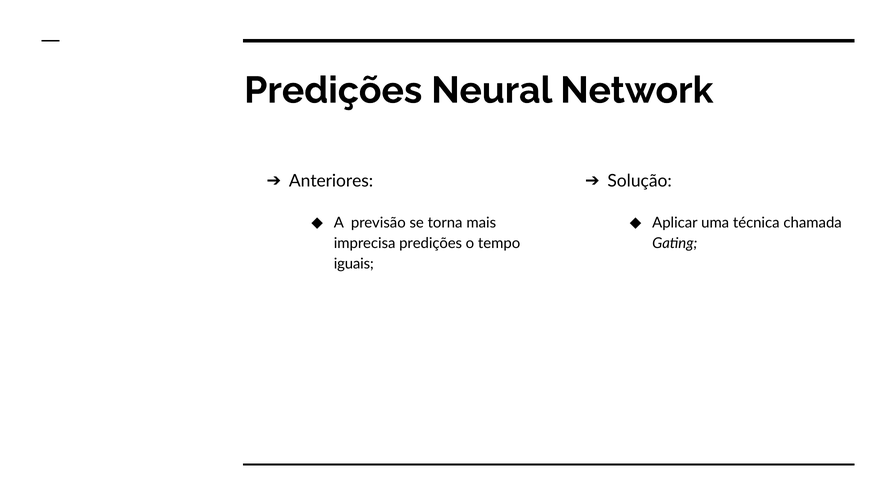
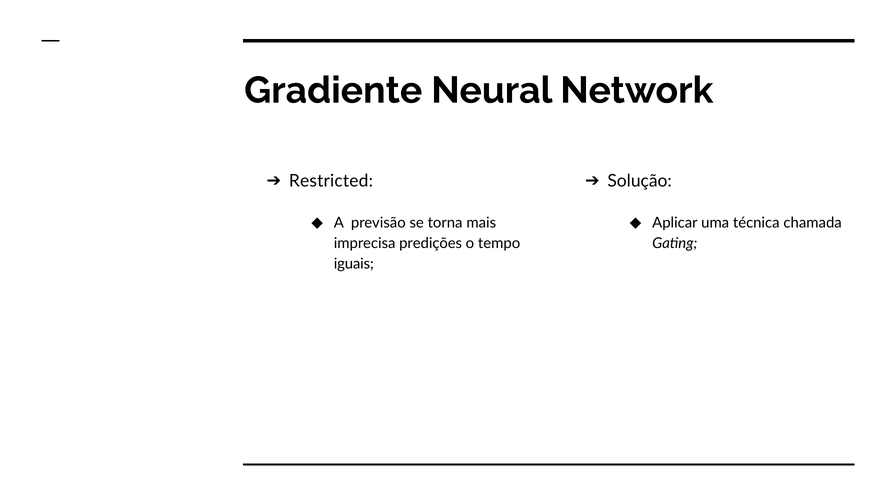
Predições at (333, 90): Predições -> Gradiente
Anteriores: Anteriores -> Restricted
